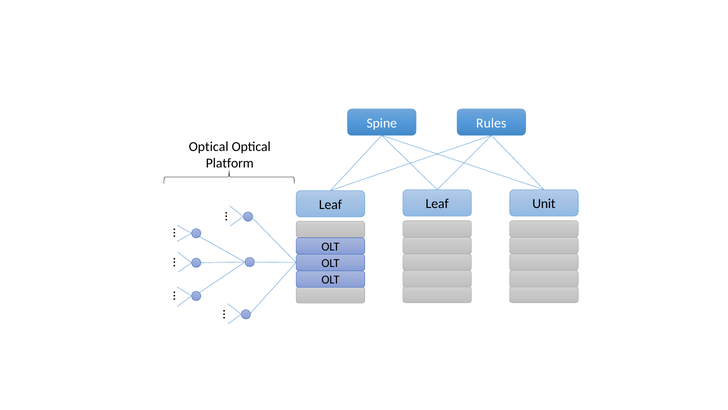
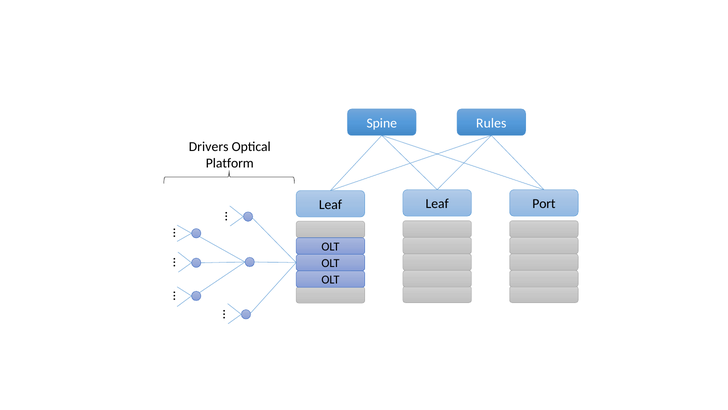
Optical at (209, 147): Optical -> Drivers
Unit: Unit -> Port
